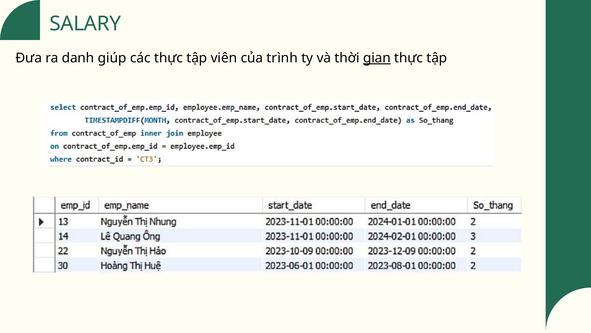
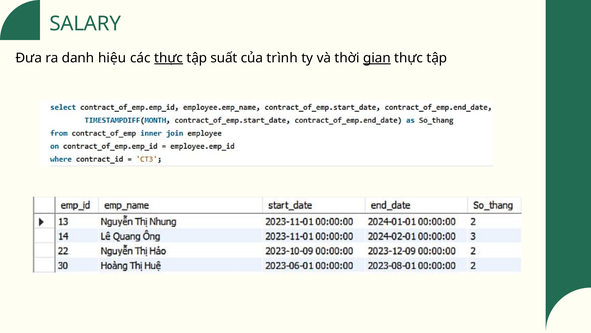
giúp: giúp -> hiệu
thực at (169, 58) underline: none -> present
viên: viên -> suất
